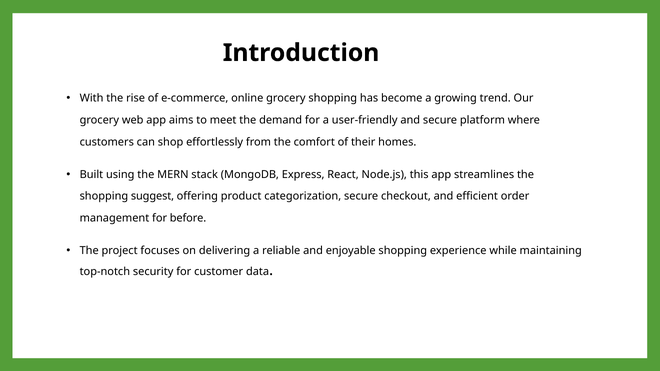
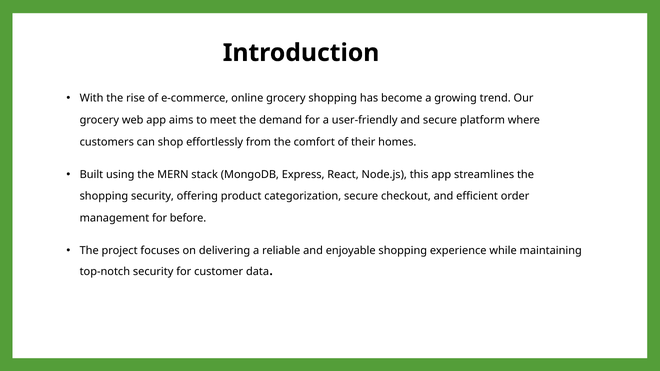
shopping suggest: suggest -> security
